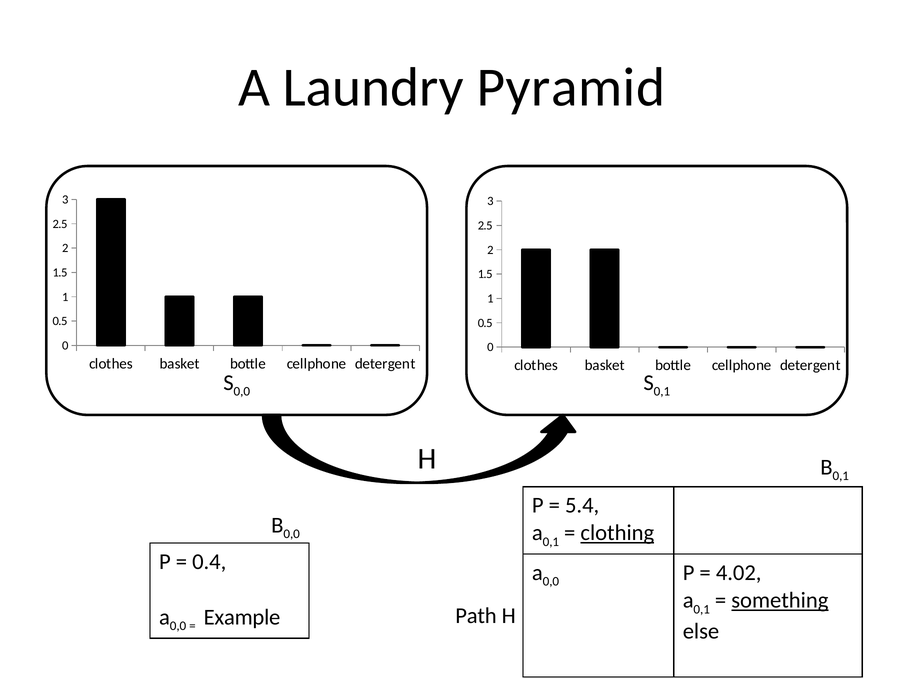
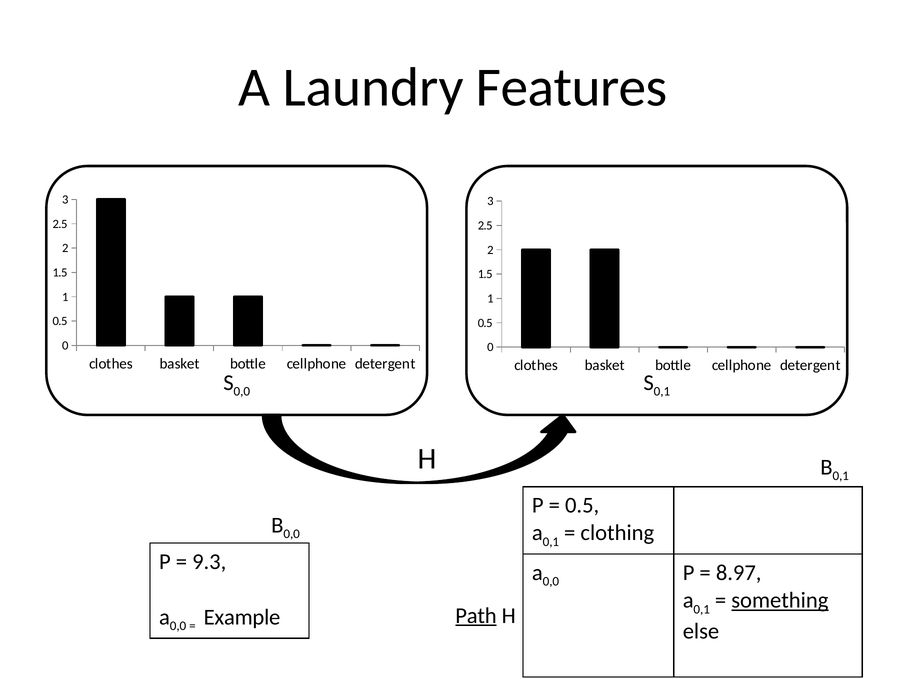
Pyramid: Pyramid -> Features
5.4 at (582, 505): 5.4 -> 0.5
clothing underline: present -> none
0.4: 0.4 -> 9.3
4.02: 4.02 -> 8.97
Path underline: none -> present
